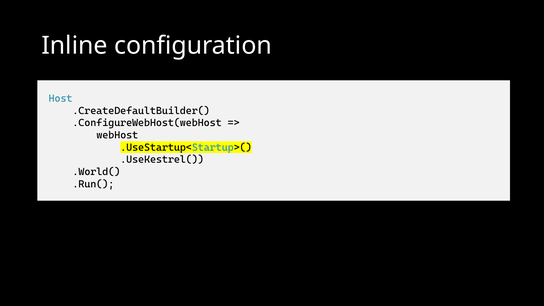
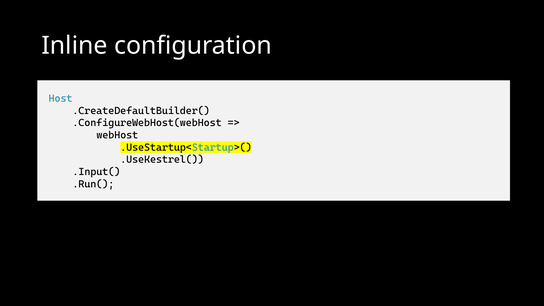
.World(: .World( -> .Input(
